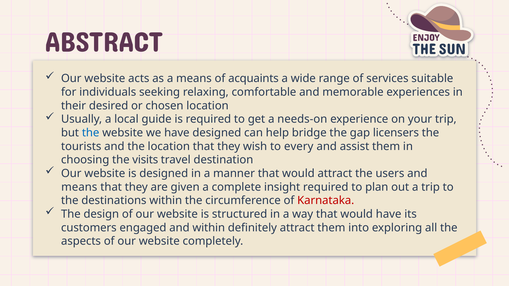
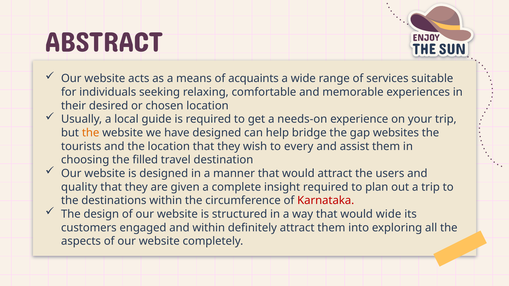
the at (91, 133) colour: blue -> orange
licensers: licensers -> websites
visits: visits -> filled
means at (79, 187): means -> quality
would have: have -> wide
